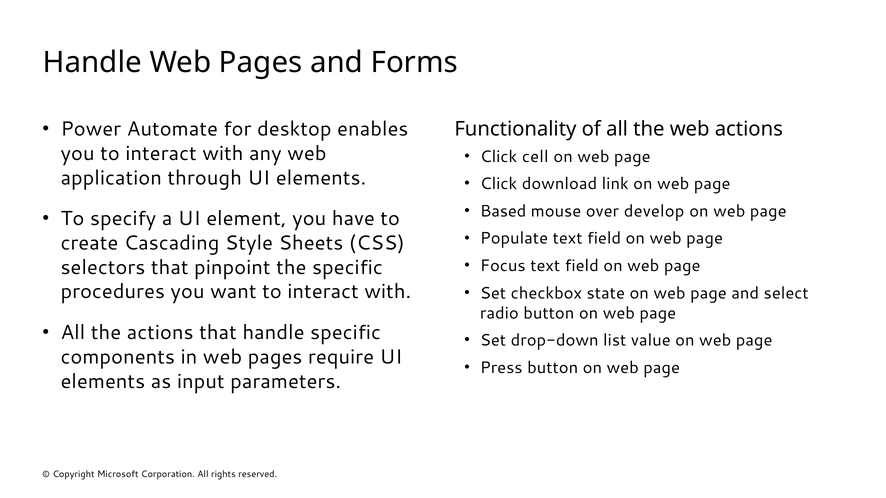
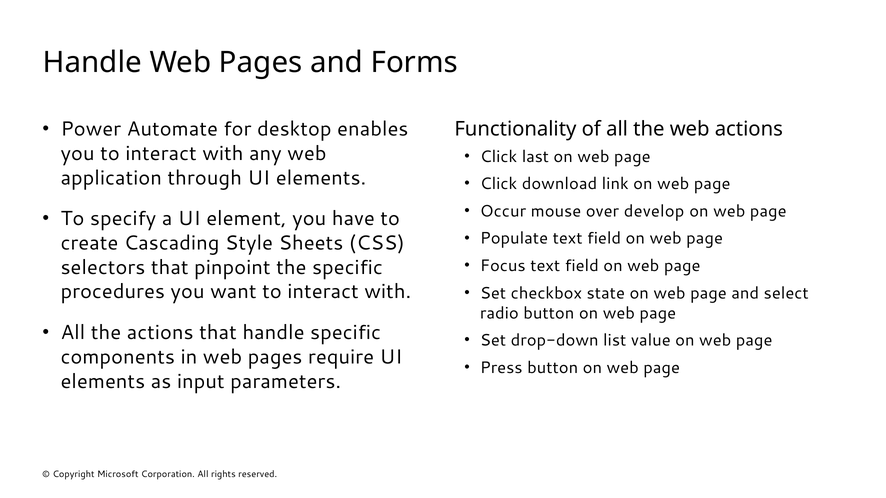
cell: cell -> last
Based: Based -> Occur
